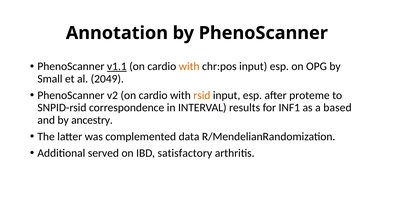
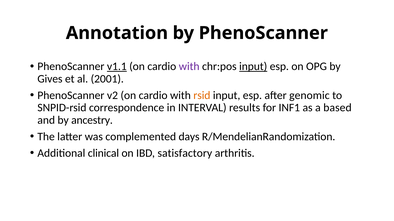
with at (189, 67) colour: orange -> purple
input at (253, 67) underline: none -> present
Small: Small -> Gives
2049: 2049 -> 2001
proteme: proteme -> genomic
data: data -> days
served: served -> clinical
